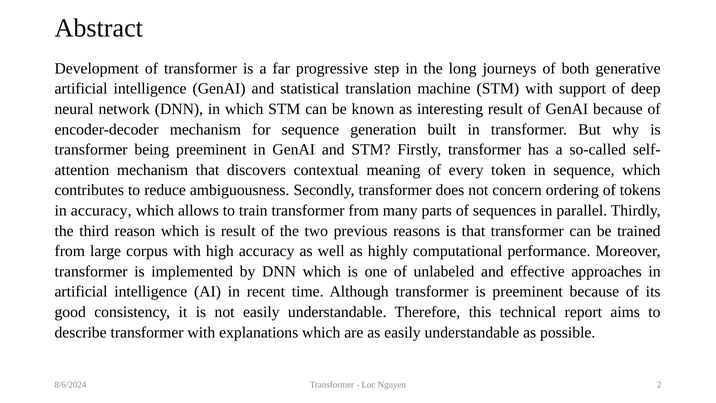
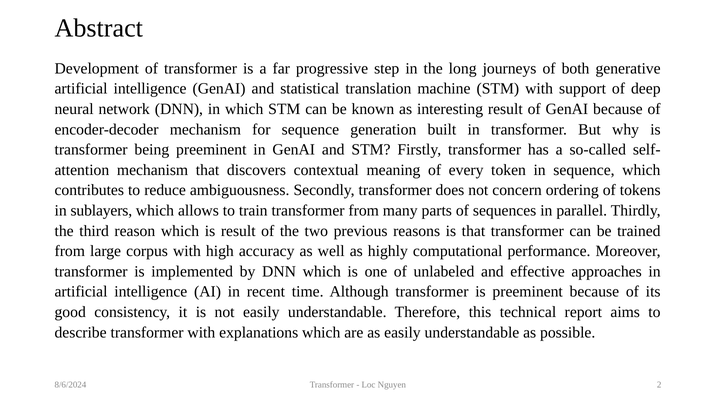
in accuracy: accuracy -> sublayers
